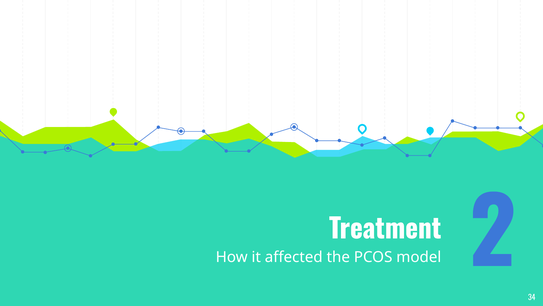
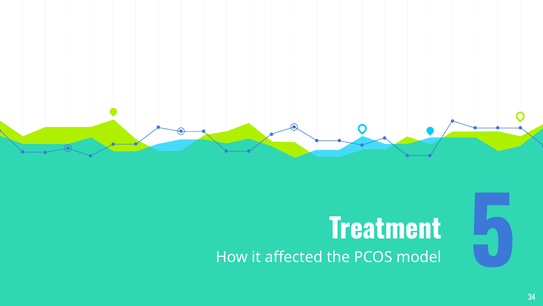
2: 2 -> 5
